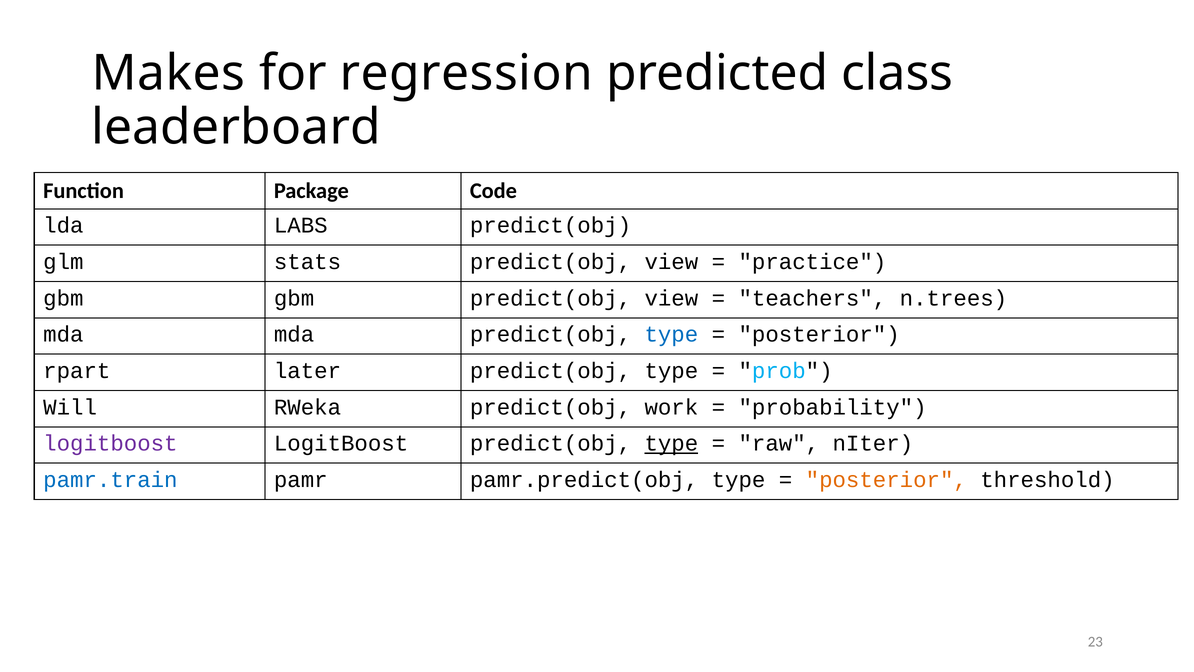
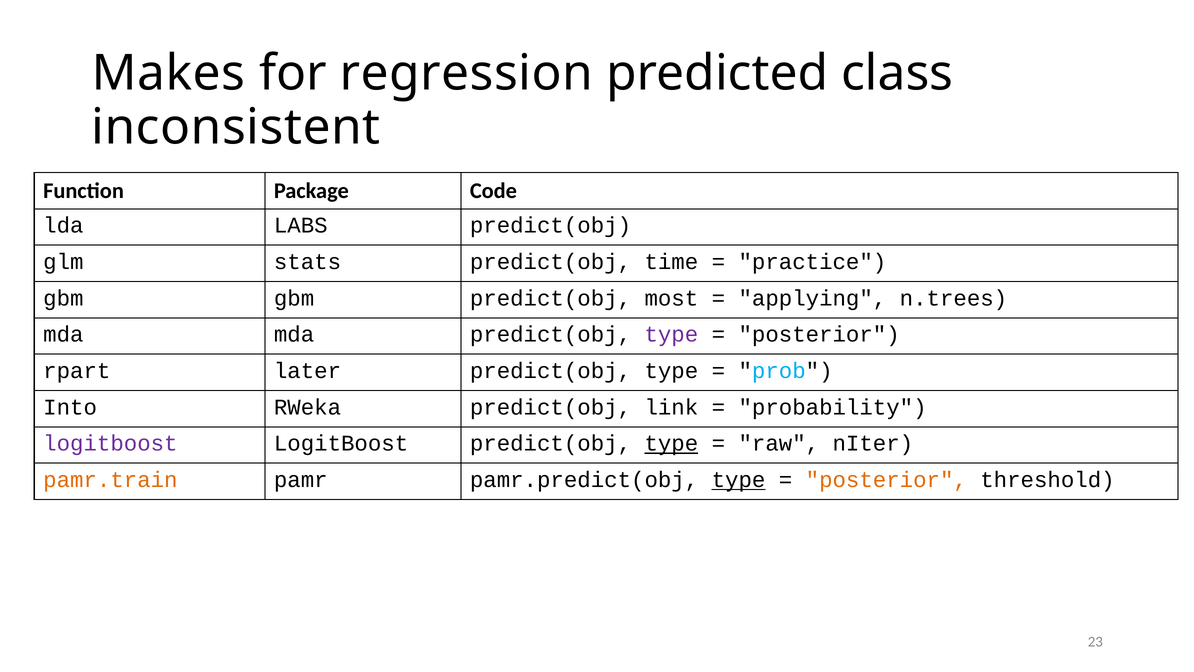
leaderboard: leaderboard -> inconsistent
stats predict(obj view: view -> time
gbm predict(obj view: view -> most
teachers: teachers -> applying
type at (671, 334) colour: blue -> purple
Will: Will -> Into
work: work -> link
pamr.train colour: blue -> orange
type at (739, 480) underline: none -> present
